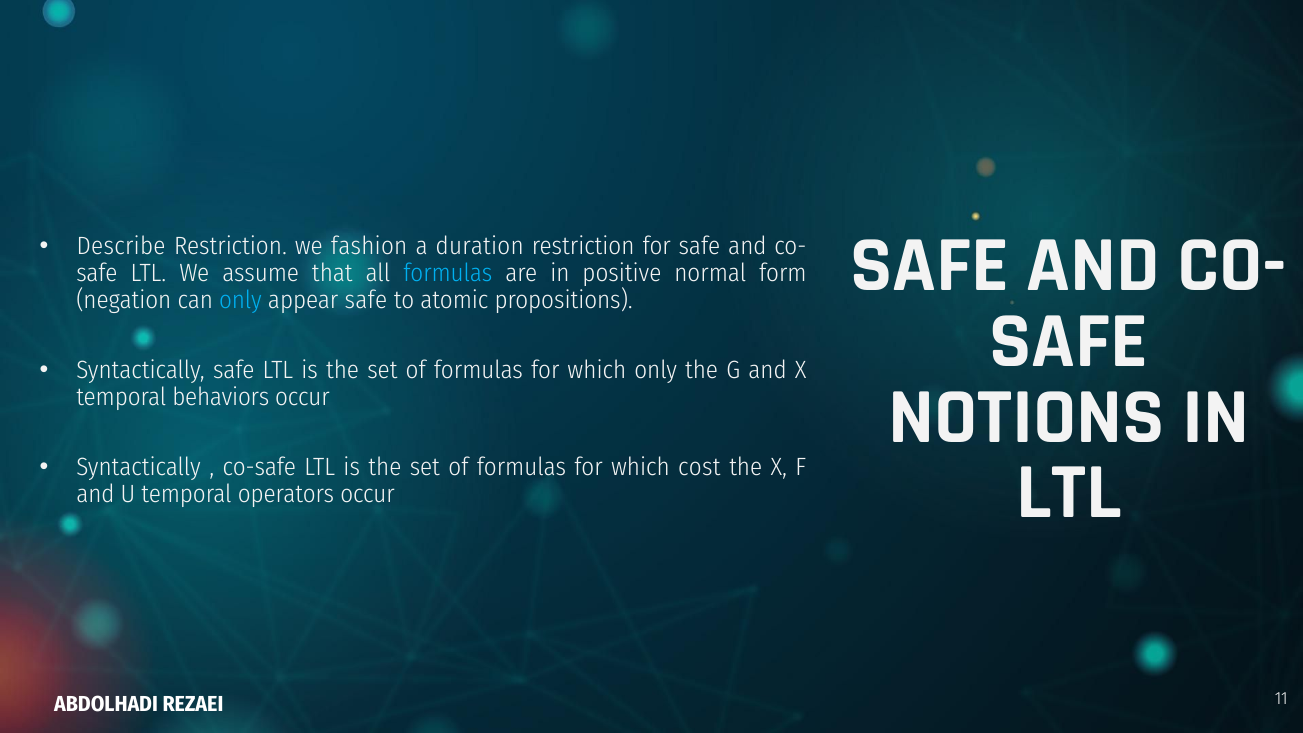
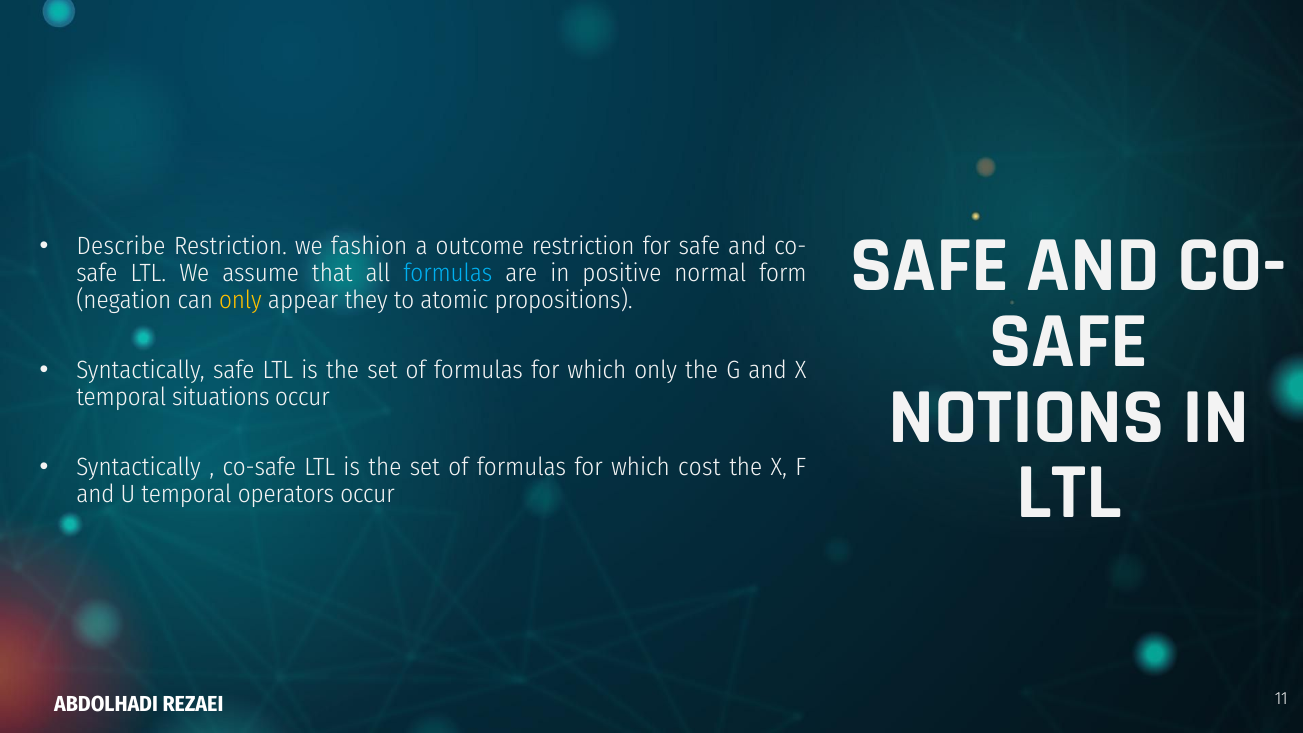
duration: duration -> outcome
only at (240, 300) colour: light blue -> yellow
appear safe: safe -> they
behaviors: behaviors -> situations
